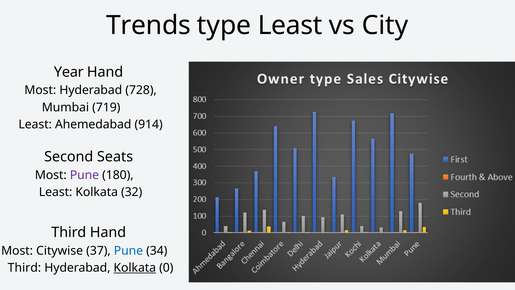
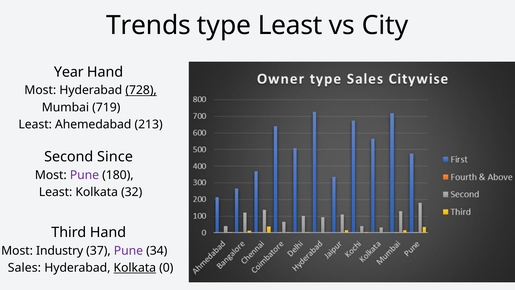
728 underline: none -> present
914: 914 -> 213
Seats: Seats -> Since
Citywise: Citywise -> Industry
Pune at (128, 250) colour: blue -> purple
Third at (24, 267): Third -> Sales
